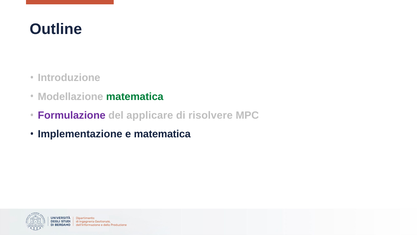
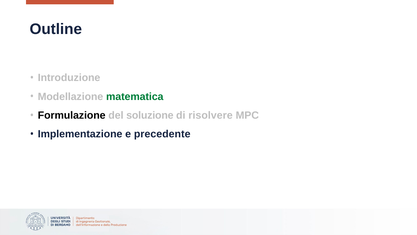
Formulazione colour: purple -> black
applicare: applicare -> soluzione
e matematica: matematica -> precedente
